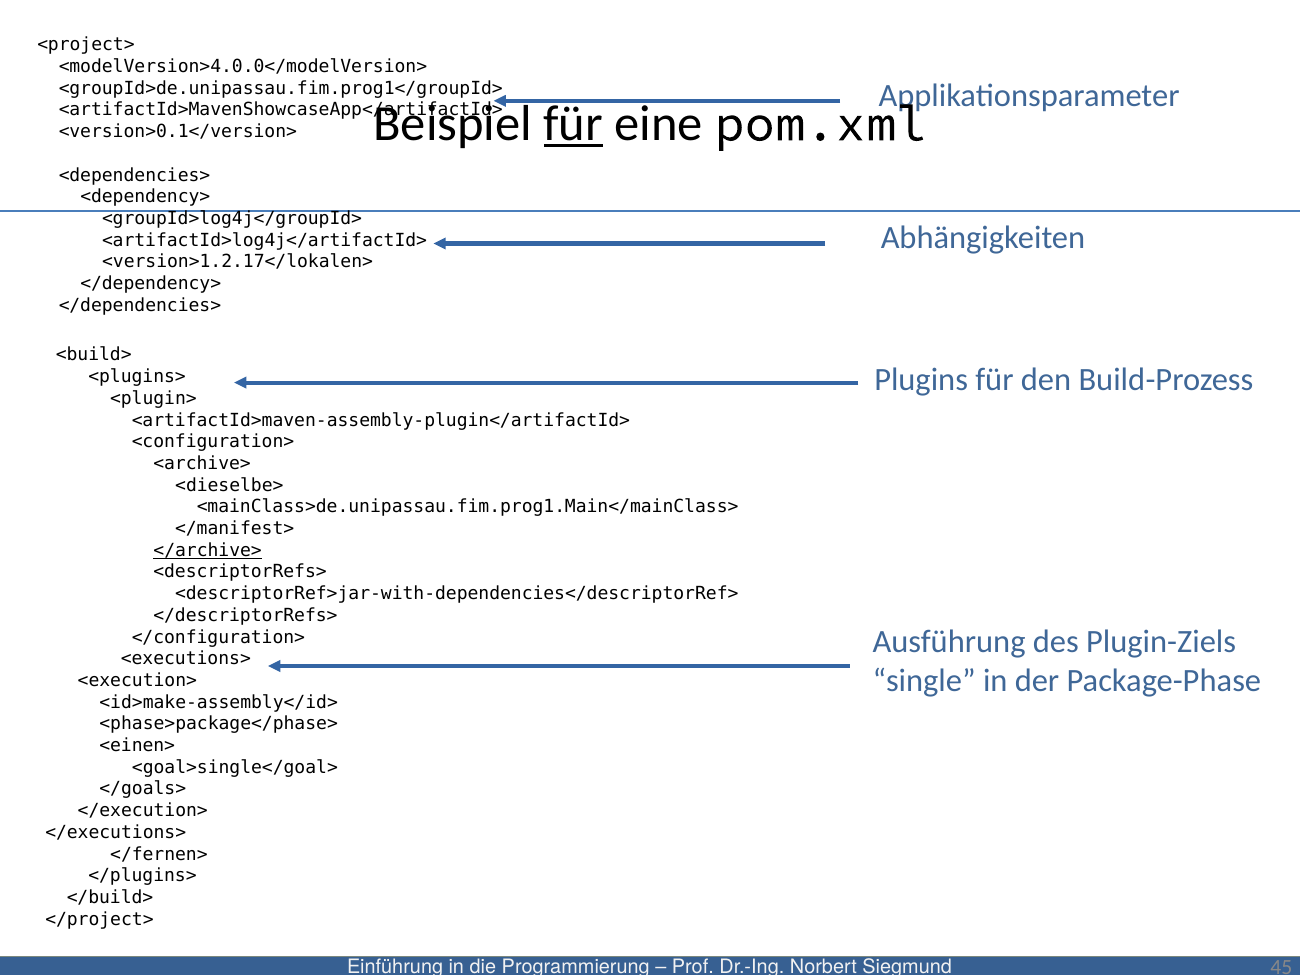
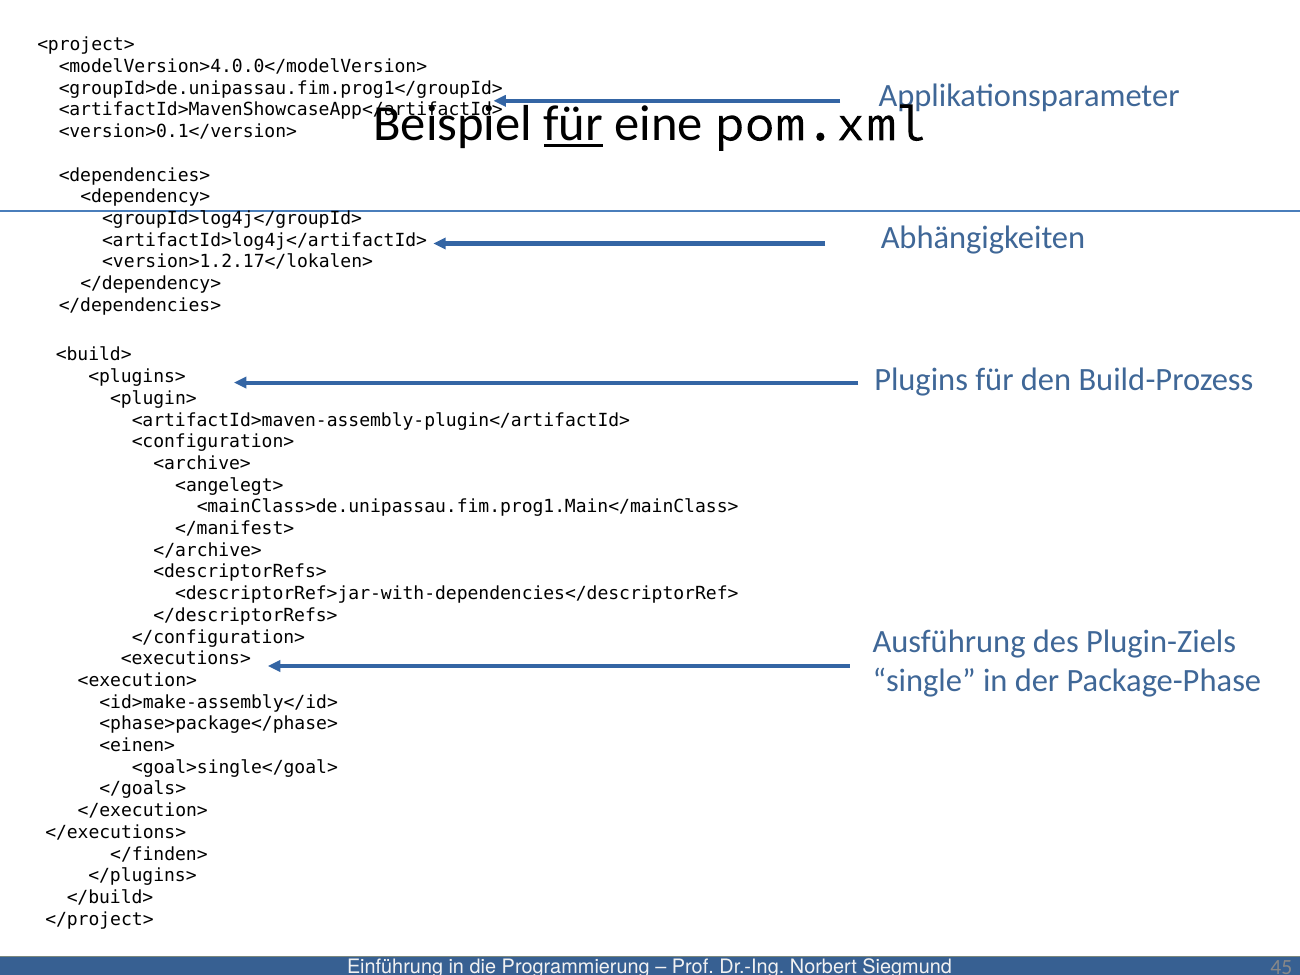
<dieselbe>: <dieselbe> -> <angelegt>
</archive> underline: present -> none
</fernen>: </fernen> -> </finden>
